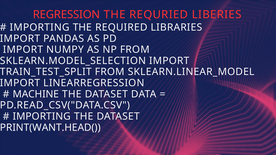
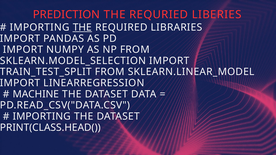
REGRESSION: REGRESSION -> PREDICTION
THE at (82, 27) underline: none -> present
PRINT(WANT.HEAD(: PRINT(WANT.HEAD( -> PRINT(CLASS.HEAD(
